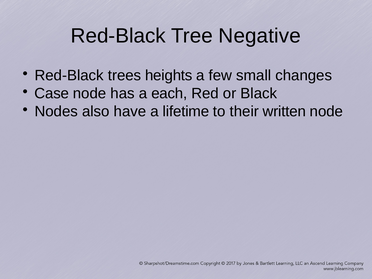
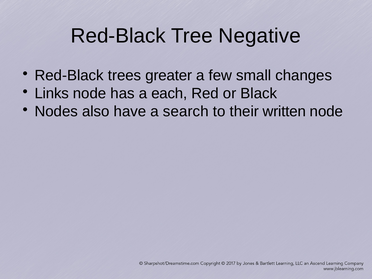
heights: heights -> greater
Case: Case -> Links
lifetime: lifetime -> search
